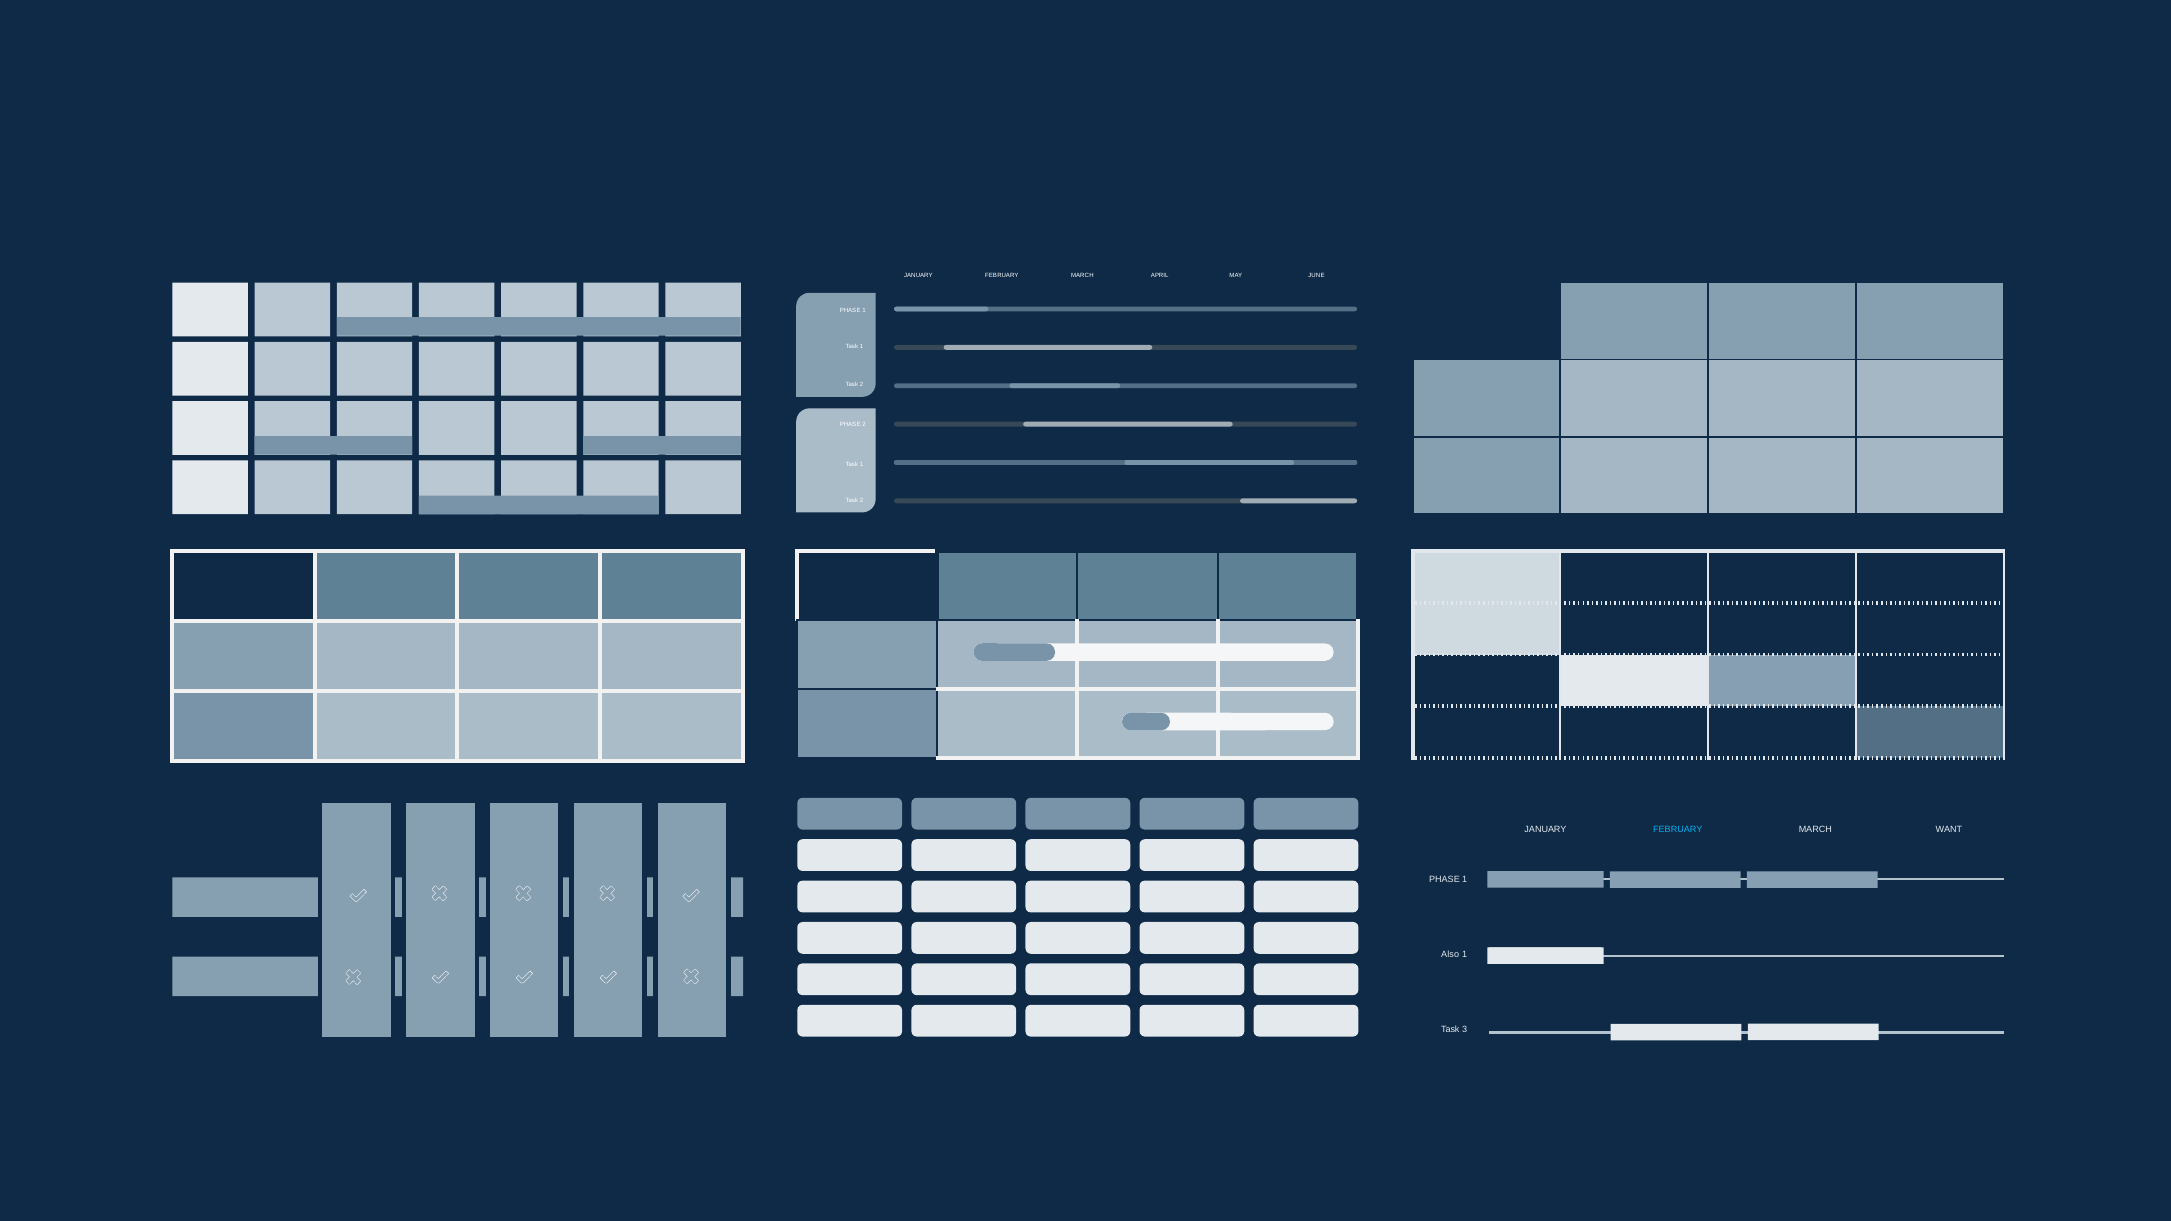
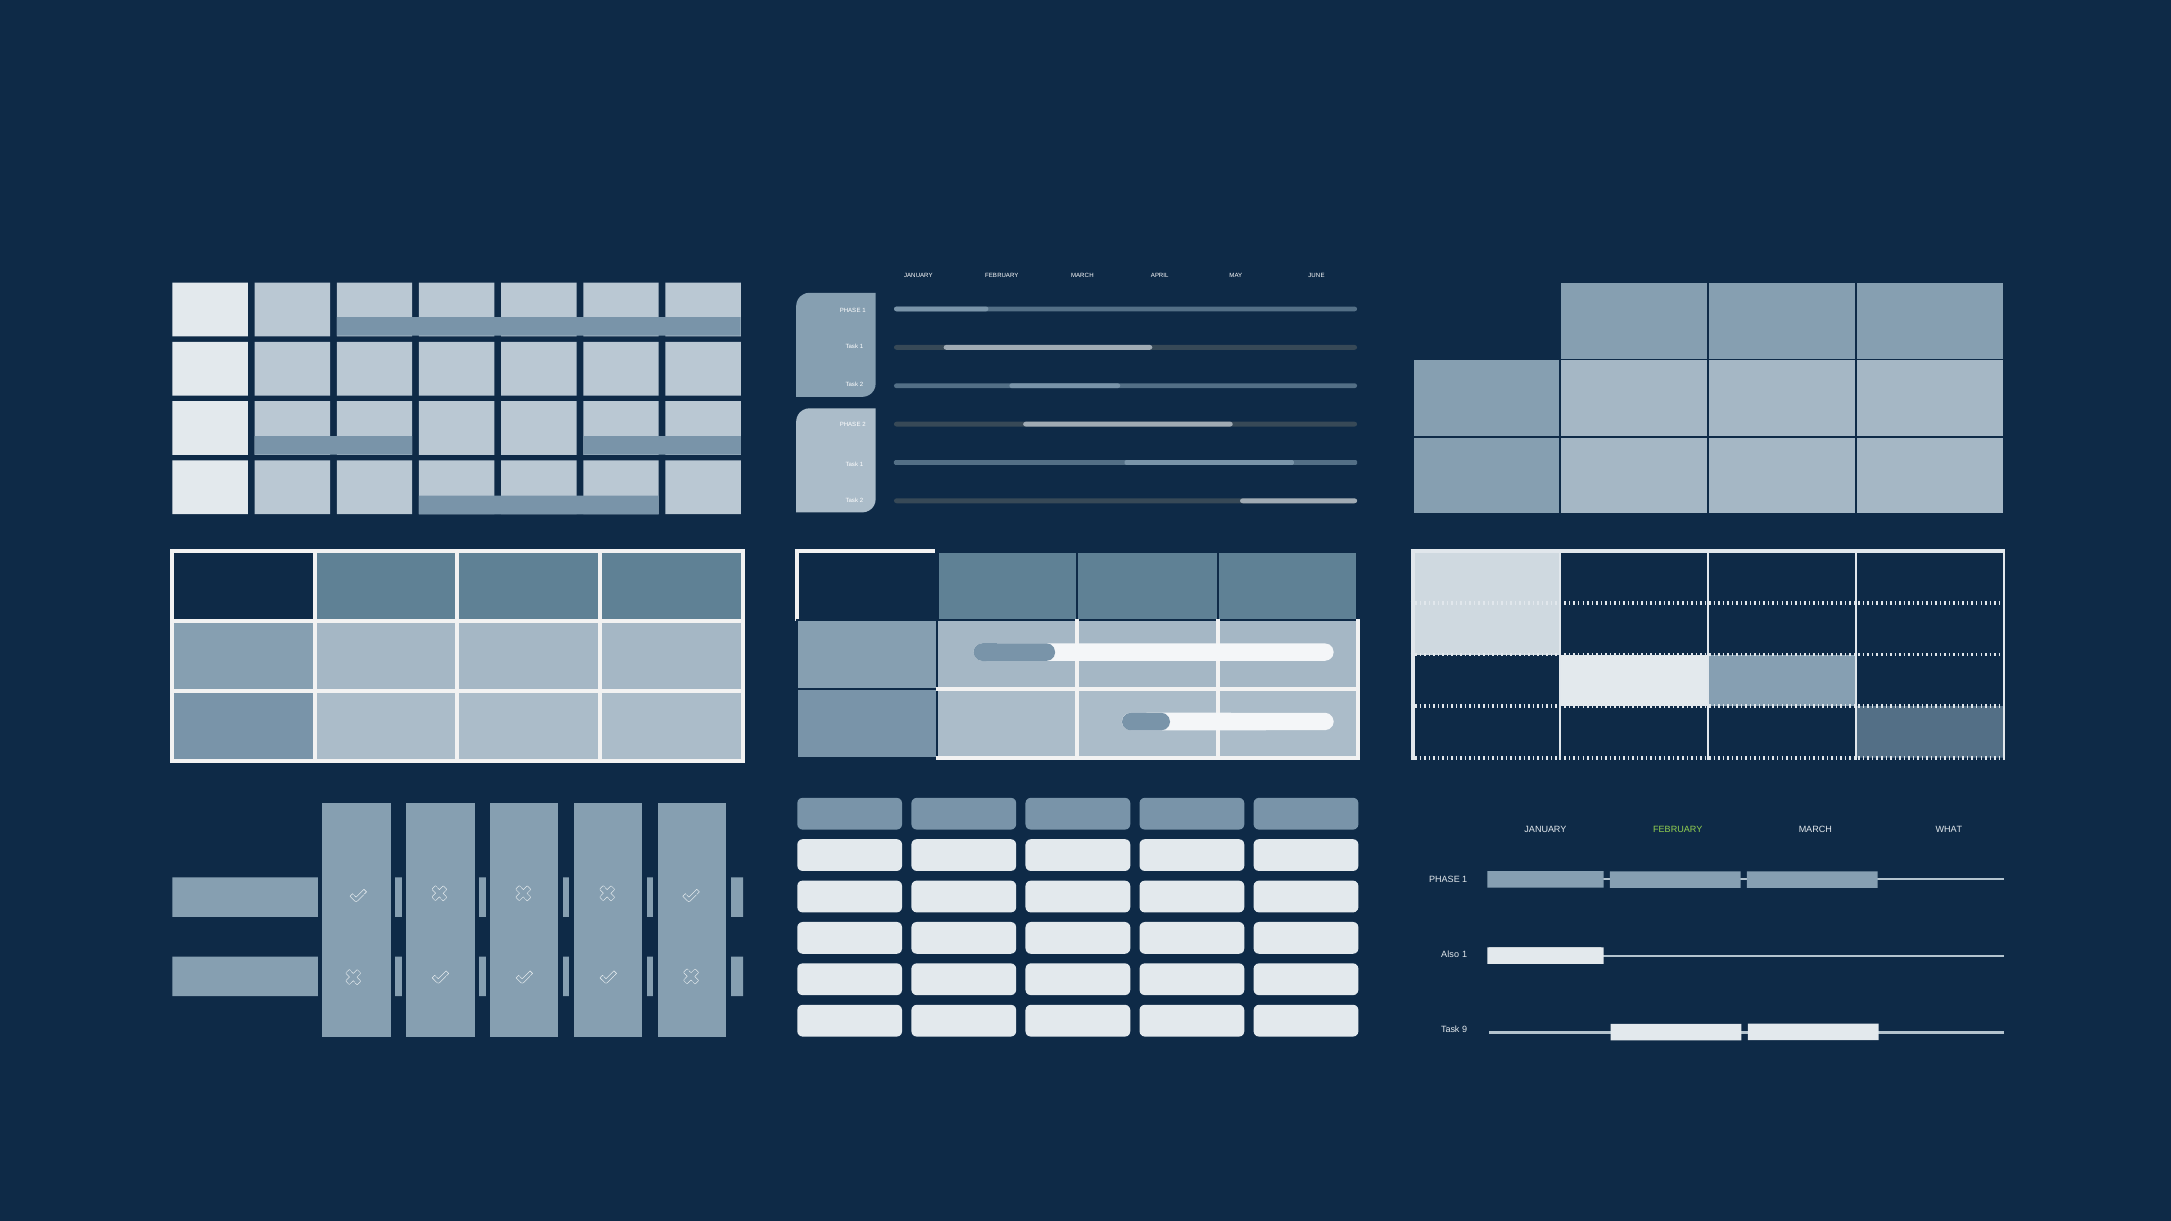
FEBRUARY at (1678, 830) colour: light blue -> light green
WANT: WANT -> WHAT
3: 3 -> 9
